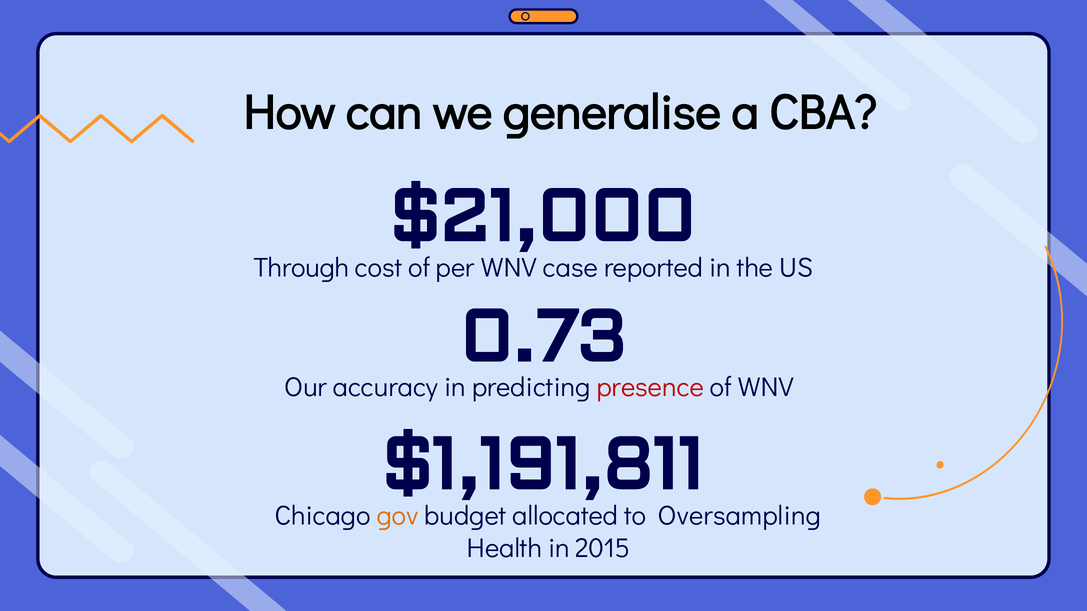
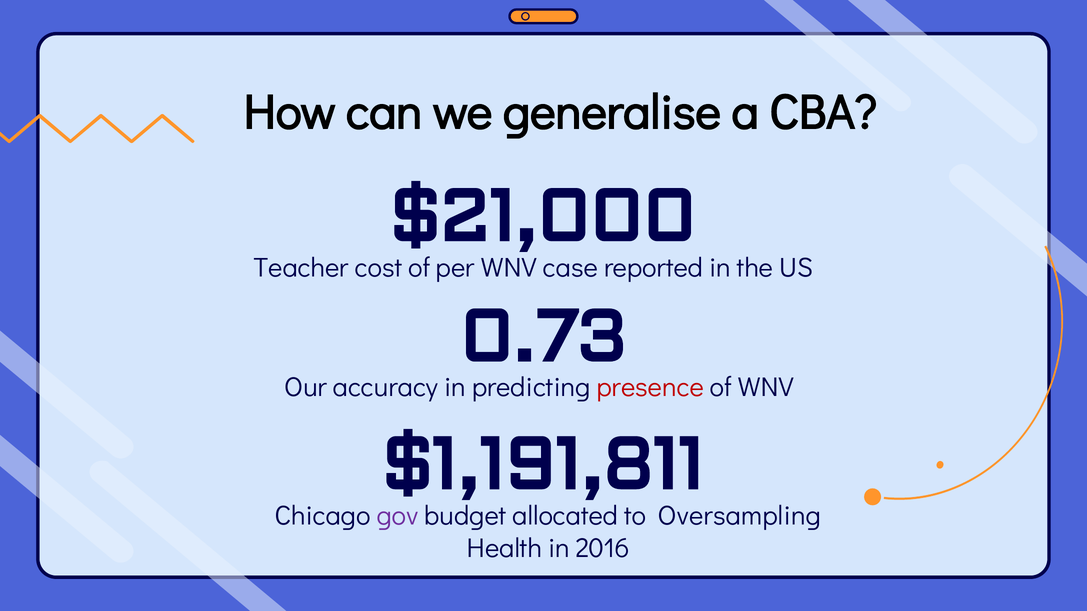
Through: Through -> Teacher
gov colour: orange -> purple
2015: 2015 -> 2016
